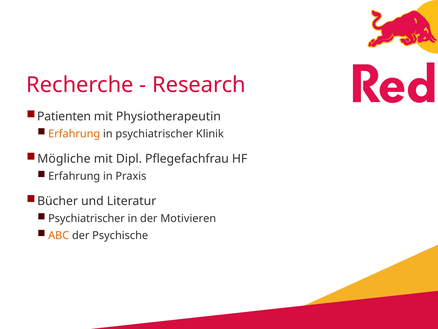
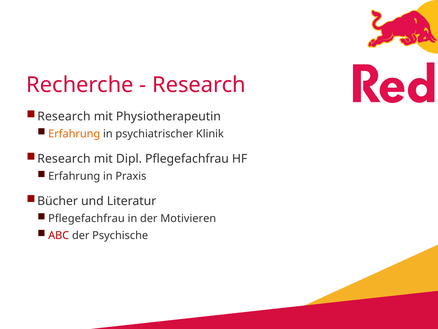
Patienten at (64, 116): Patienten -> Research
Mögliche at (64, 159): Mögliche -> Research
Psychiatrischer at (87, 218): Psychiatrischer -> Pflegefachfrau
ABC colour: orange -> red
